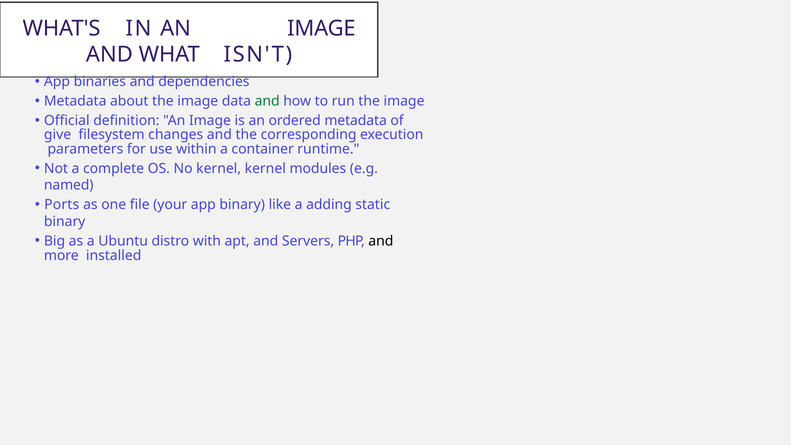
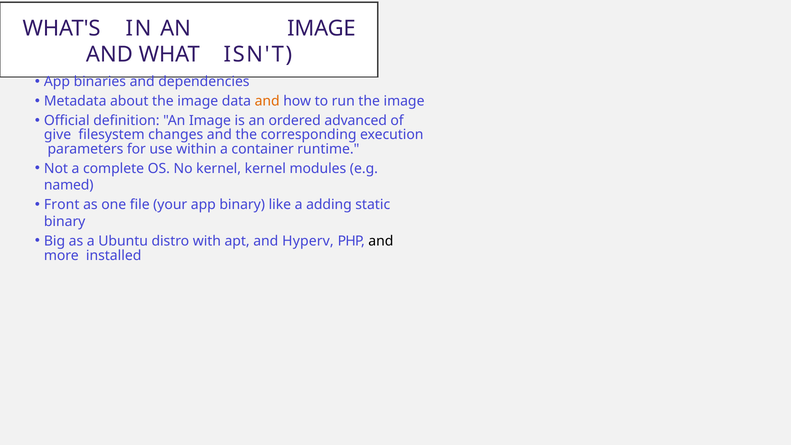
and at (267, 101) colour: green -> orange
ordered metadata: metadata -> advanced
Ports: Ports -> Front
Servers: Servers -> Hyperv
